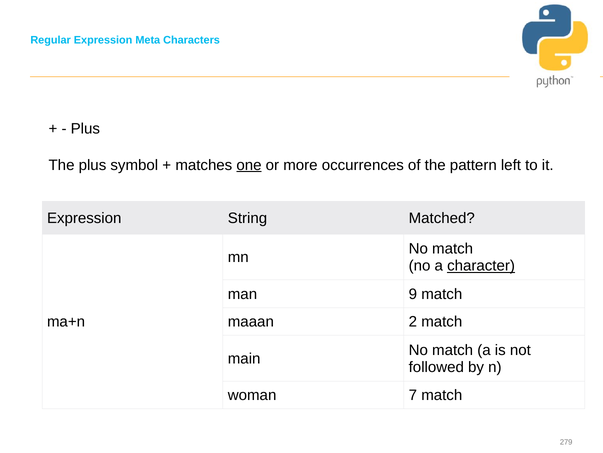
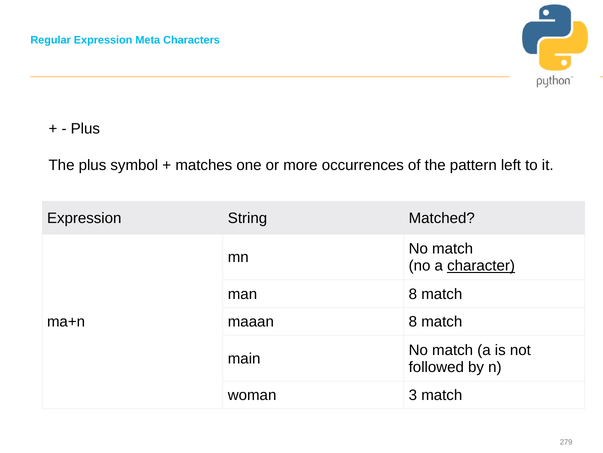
one underline: present -> none
man 9: 9 -> 8
maaan 2: 2 -> 8
7: 7 -> 3
